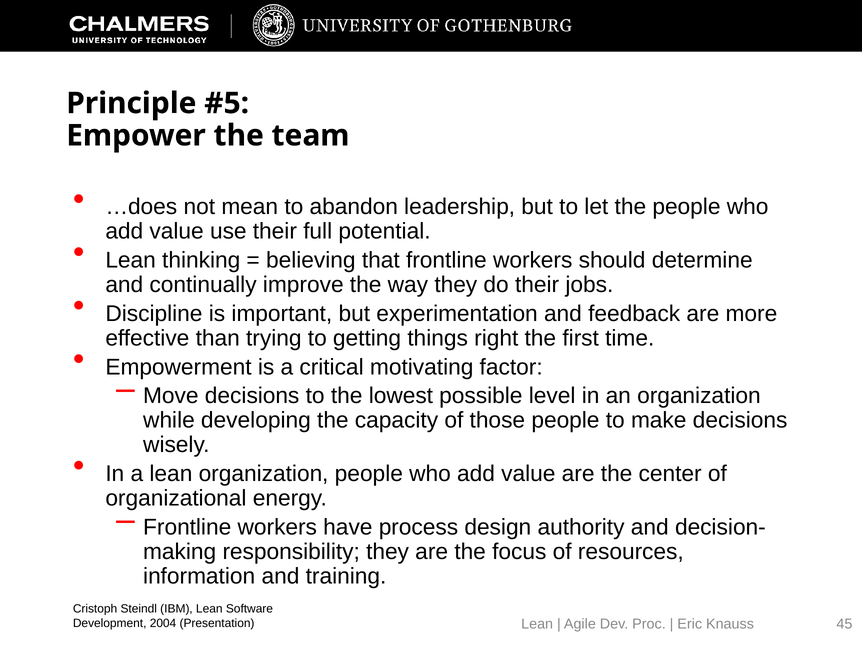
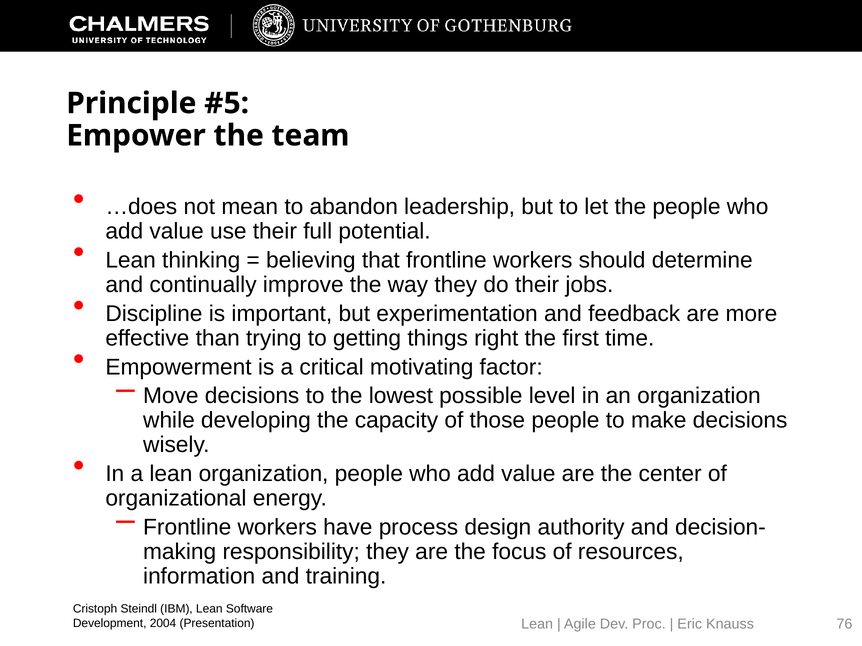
45: 45 -> 76
